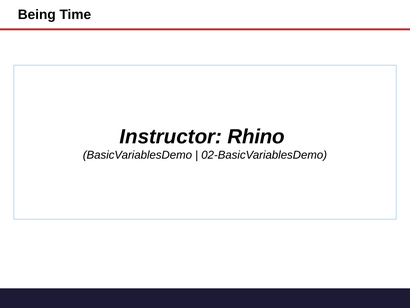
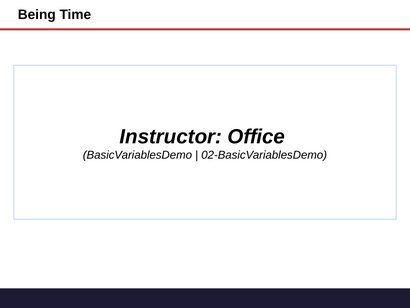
Rhino: Rhino -> Office
